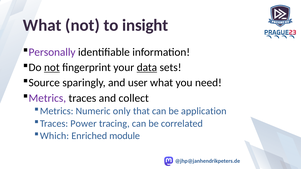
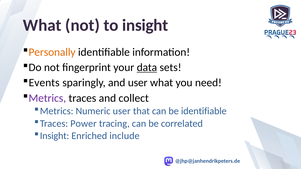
Personally colour: purple -> orange
not at (52, 68) underline: present -> none
Source: Source -> Events
Numeric only: only -> user
be application: application -> identifiable
Which at (54, 136): Which -> Insight
module: module -> include
